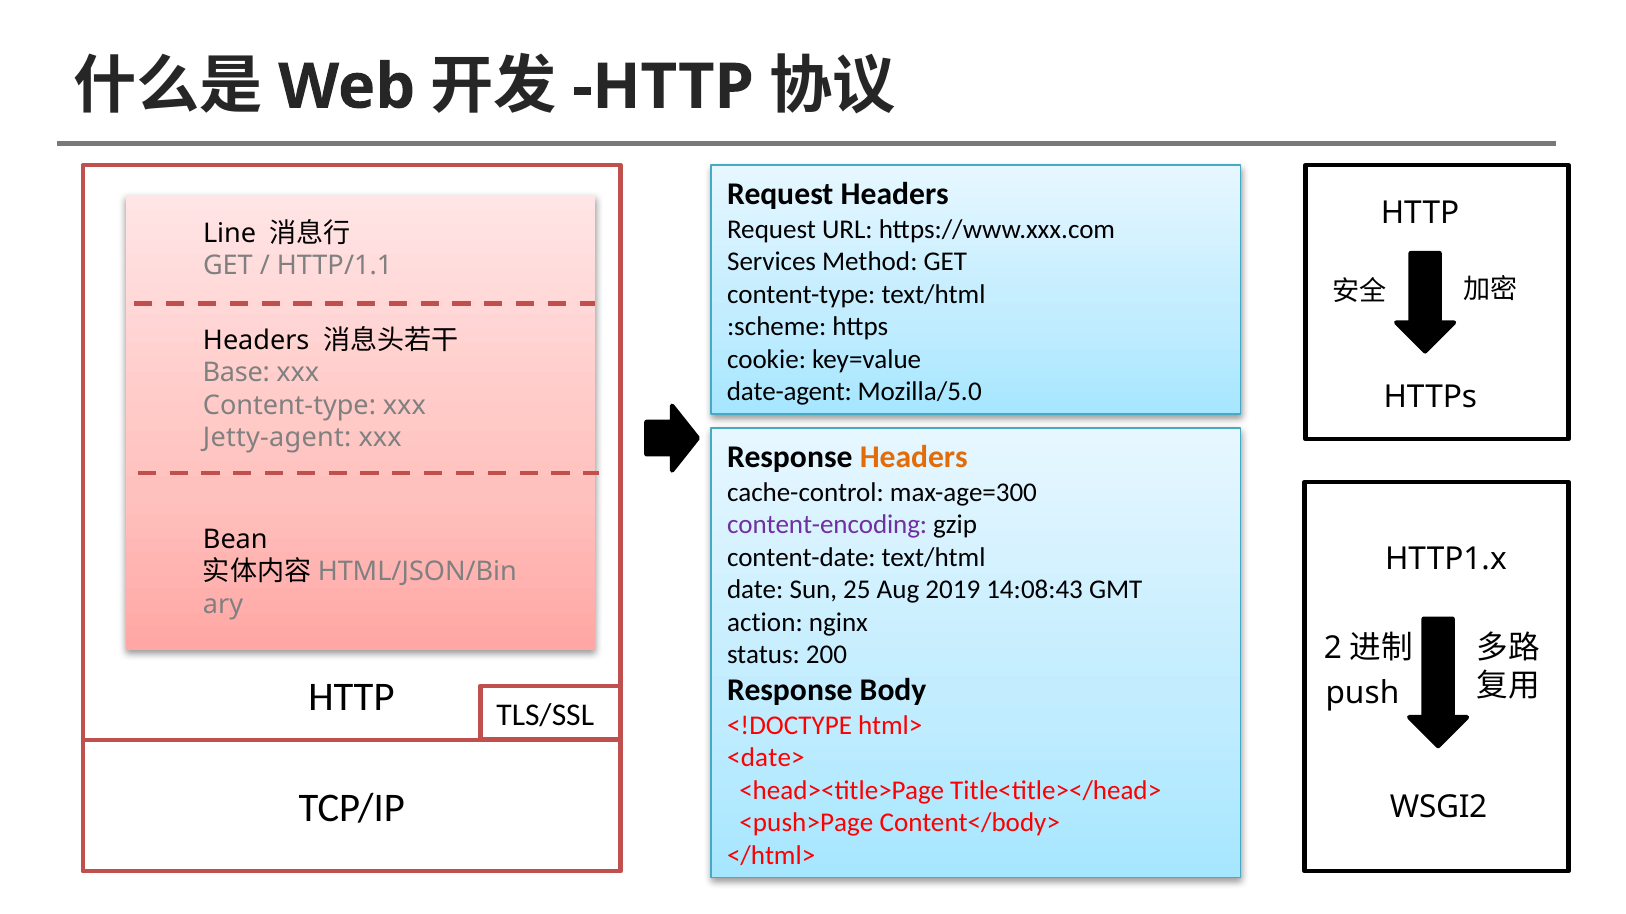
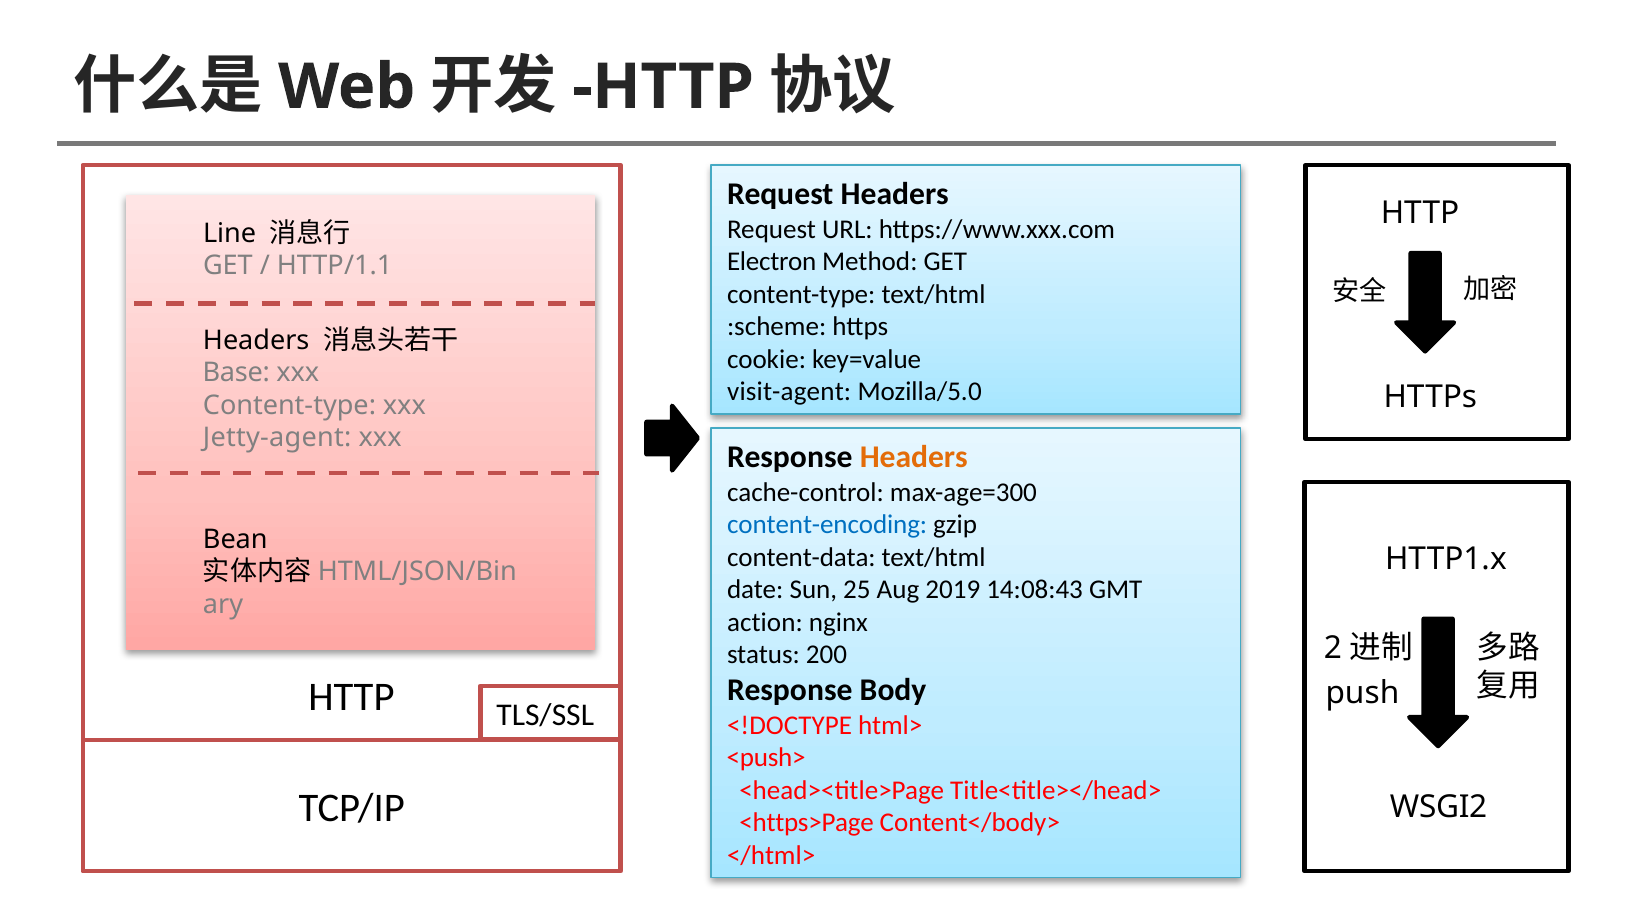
Services: Services -> Electron
date-agent: date-agent -> visit-agent
content-encoding colour: purple -> blue
content-date: content-date -> content-data
<date>: <date> -> <push>
<push>Page: <push>Page -> <https>Page
